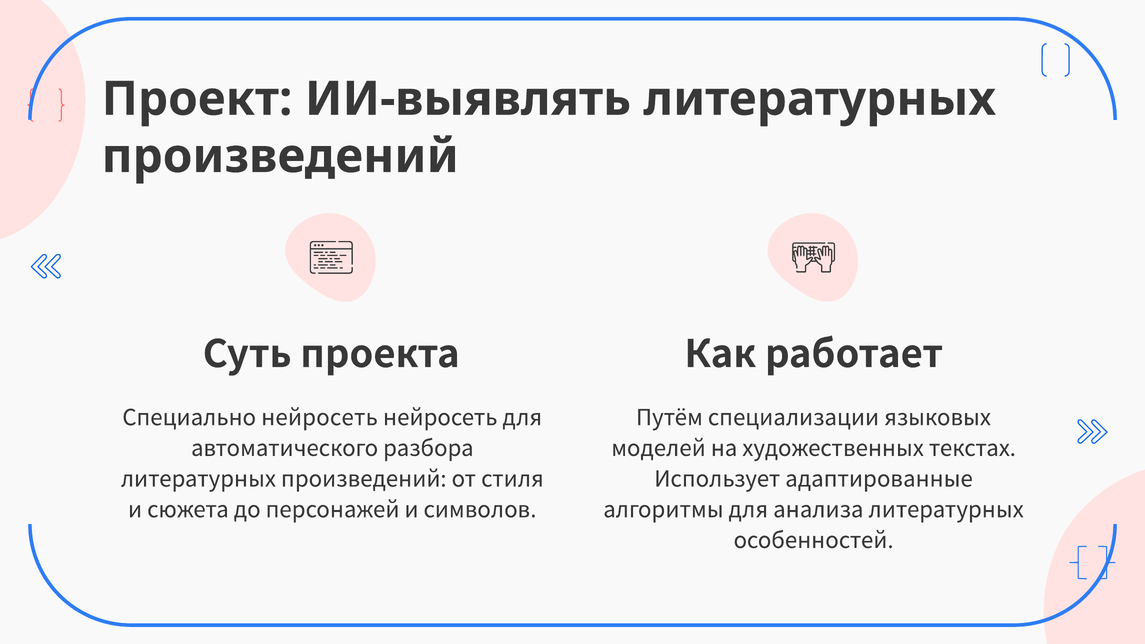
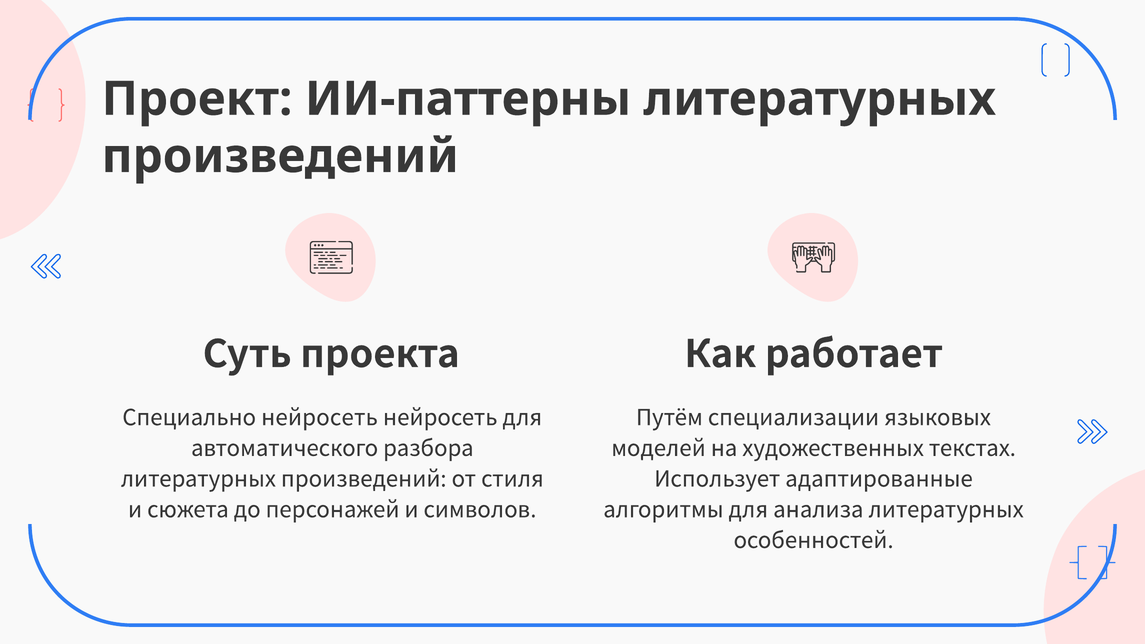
ИИ-выявлять: ИИ-выявлять -> ИИ-паттерны
